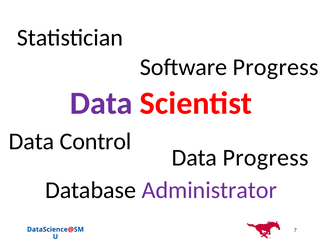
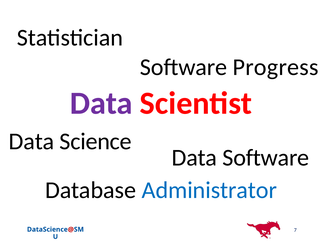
Control: Control -> Science
Data Progress: Progress -> Software
Administrator colour: purple -> blue
